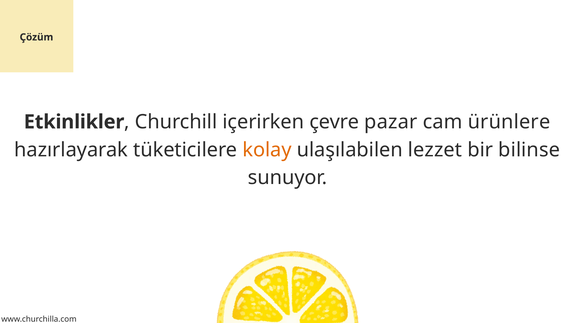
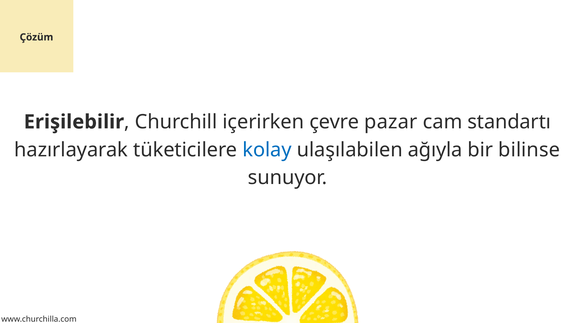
Etkinlikler: Etkinlikler -> Erişilebilir
ürünlere: ürünlere -> standartı
kolay colour: orange -> blue
lezzet: lezzet -> ağıyla
